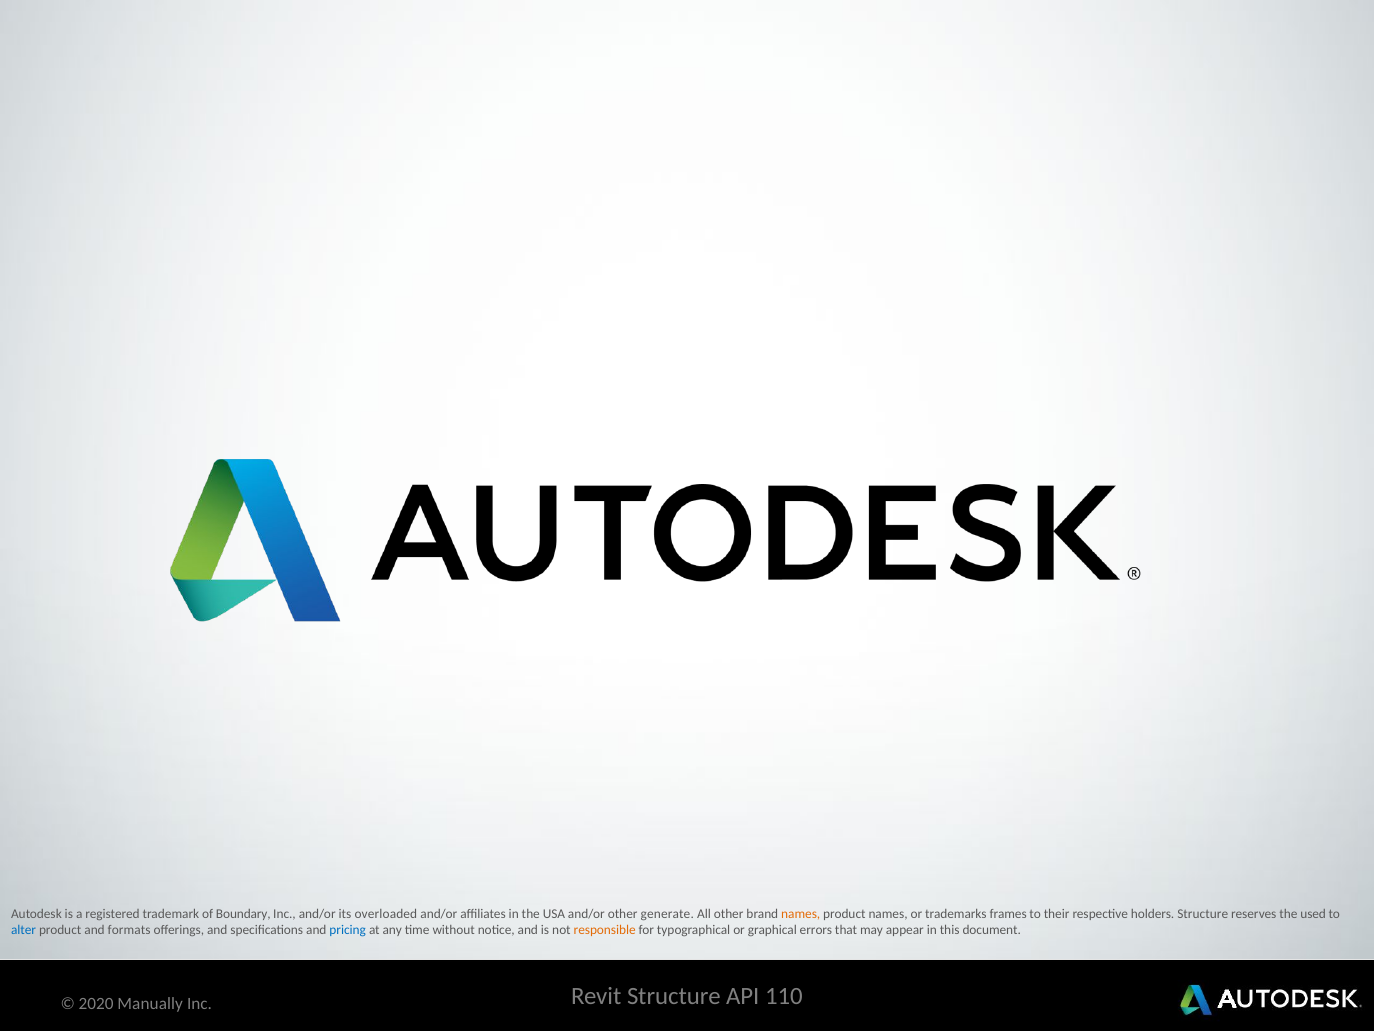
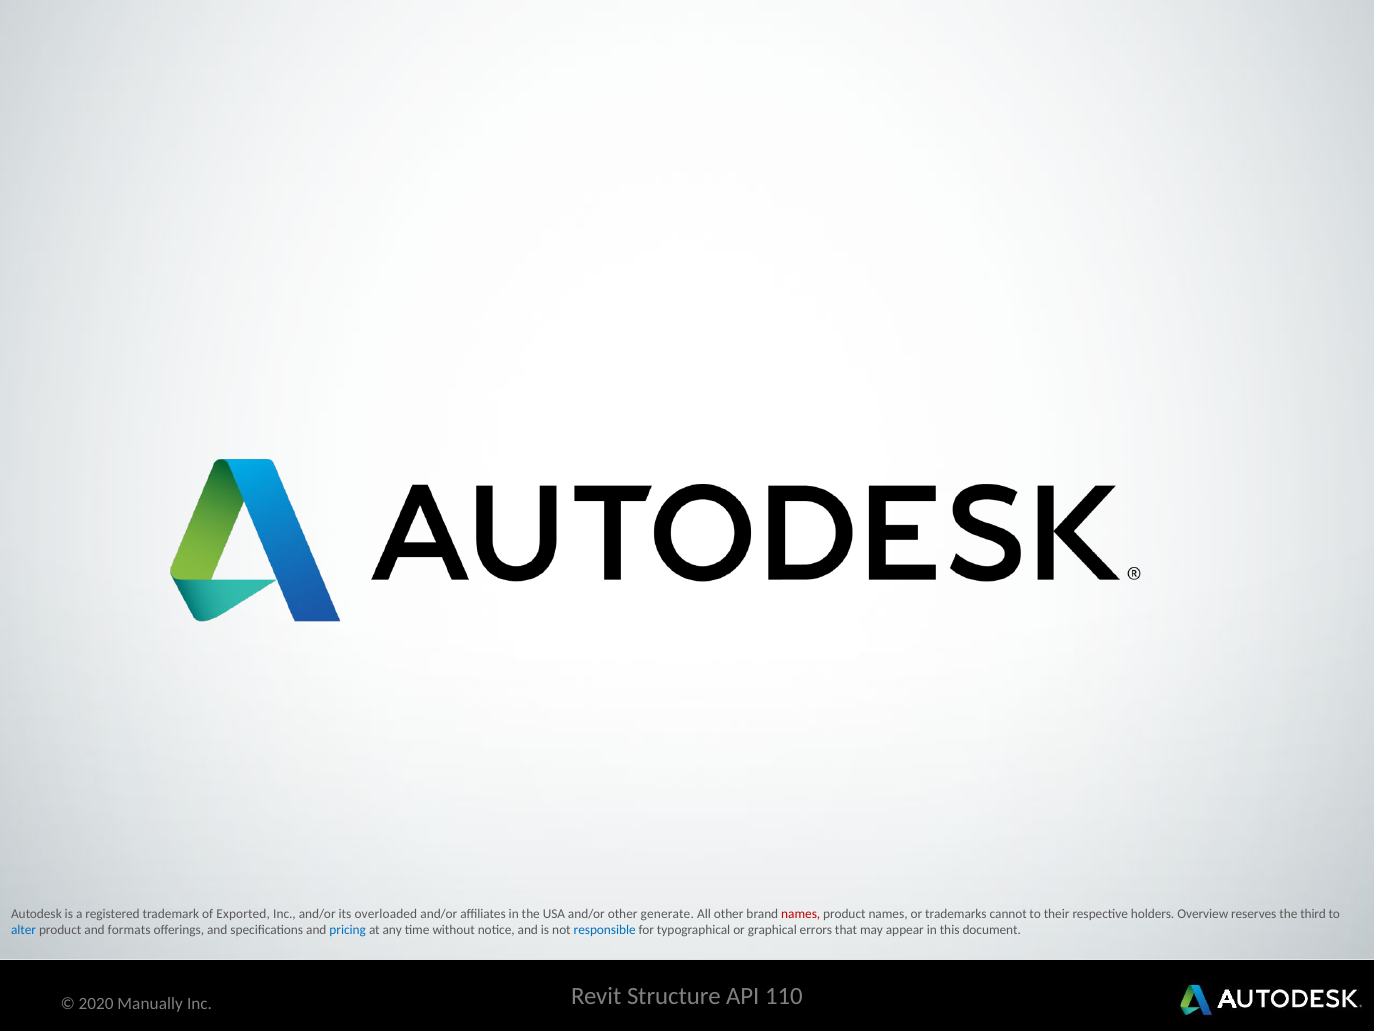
Boundary: Boundary -> Exported
names at (801, 914) colour: orange -> red
frames: frames -> cannot
holders Structure: Structure -> Overview
used: used -> third
responsible colour: orange -> blue
